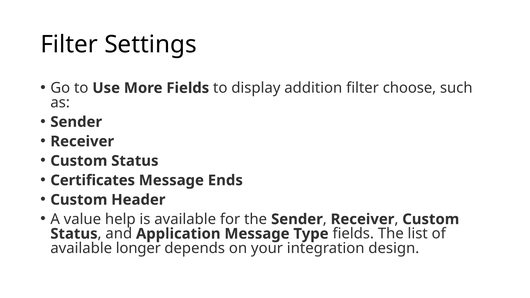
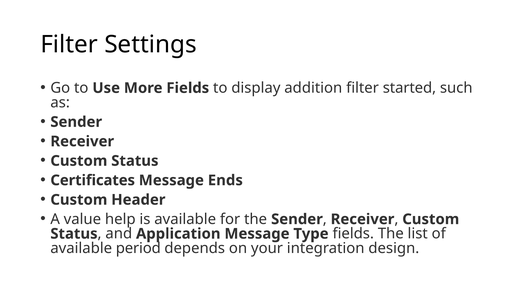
choose: choose -> started
longer: longer -> period
